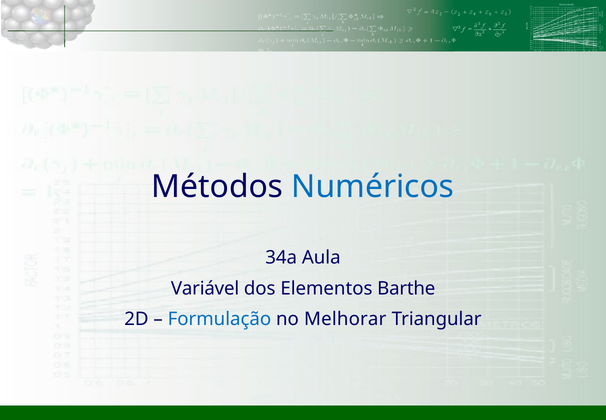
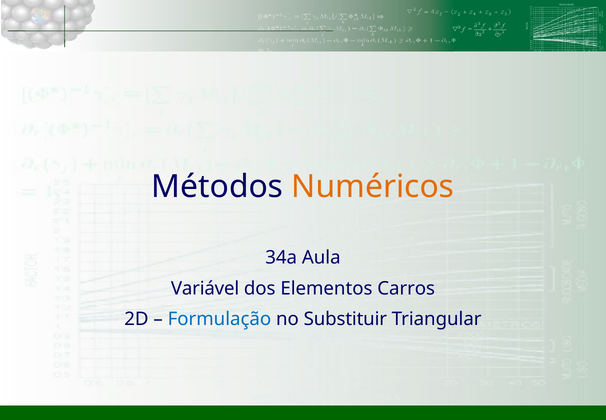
Numéricos colour: blue -> orange
Barthe: Barthe -> Carros
Melhorar: Melhorar -> Substituir
